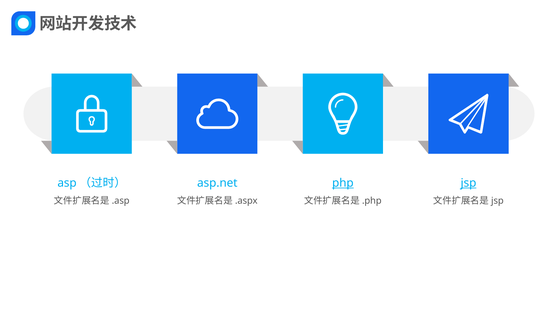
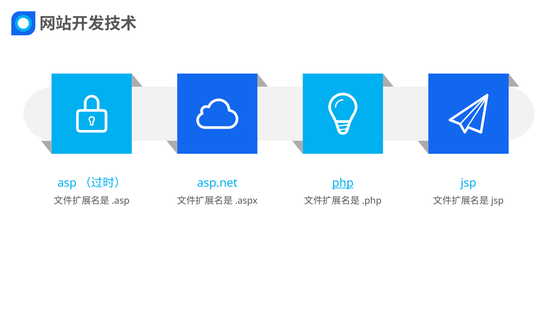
jsp underline: present -> none
